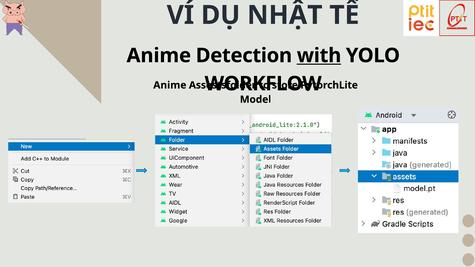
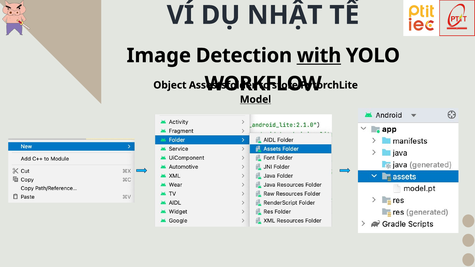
Anime at (159, 56): Anime -> Image
Anime at (170, 85): Anime -> Object
Model underline: none -> present
